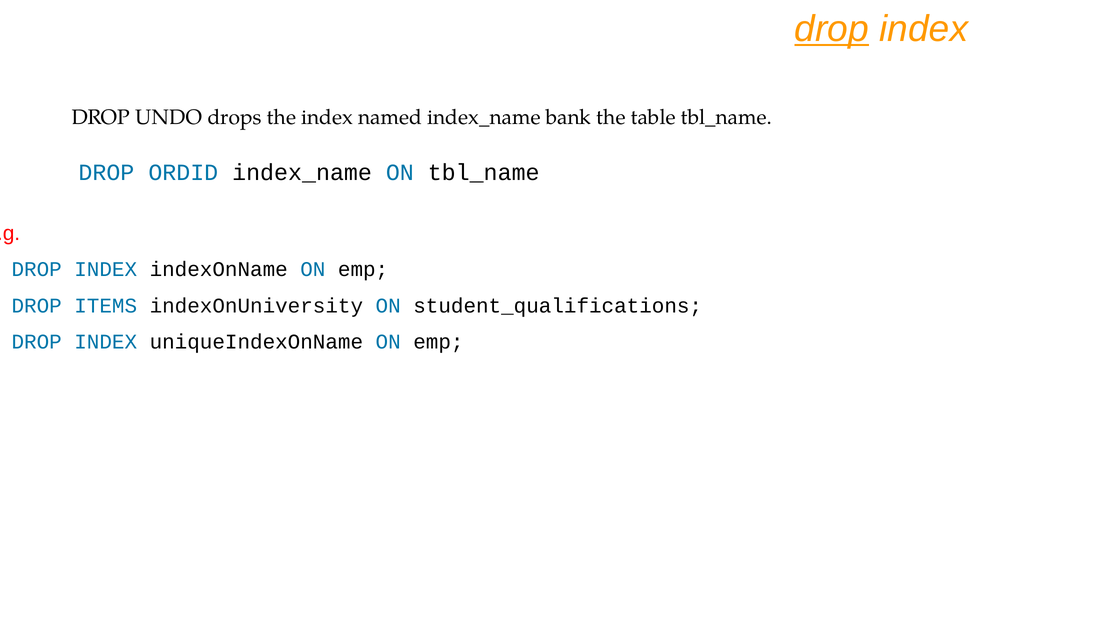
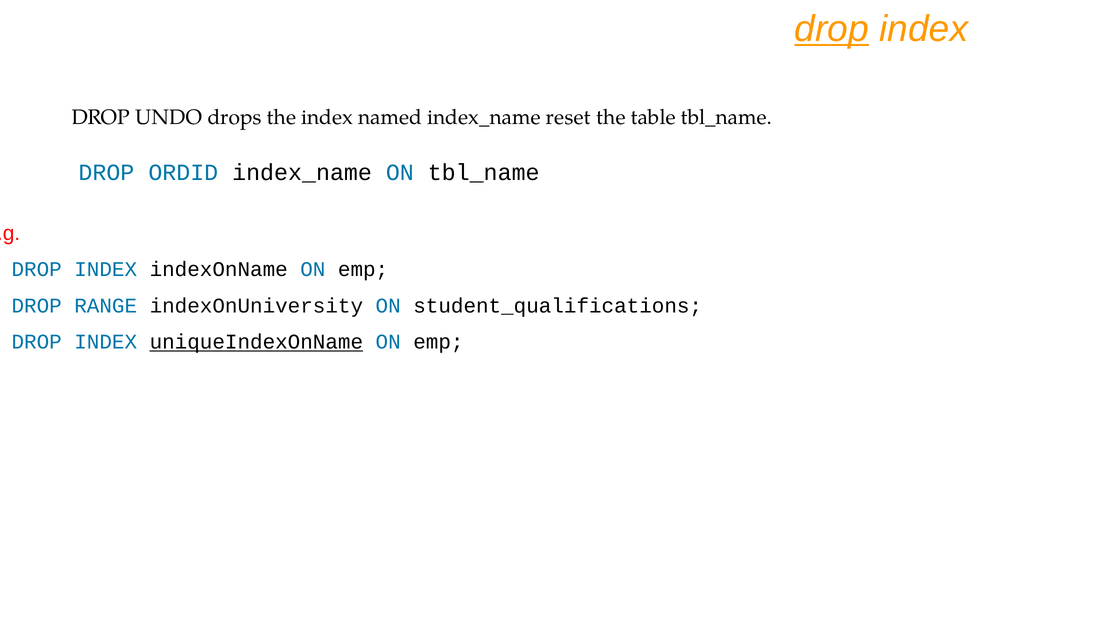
bank: bank -> reset
ITEMS: ITEMS -> RANGE
uniqueIndexOnName underline: none -> present
